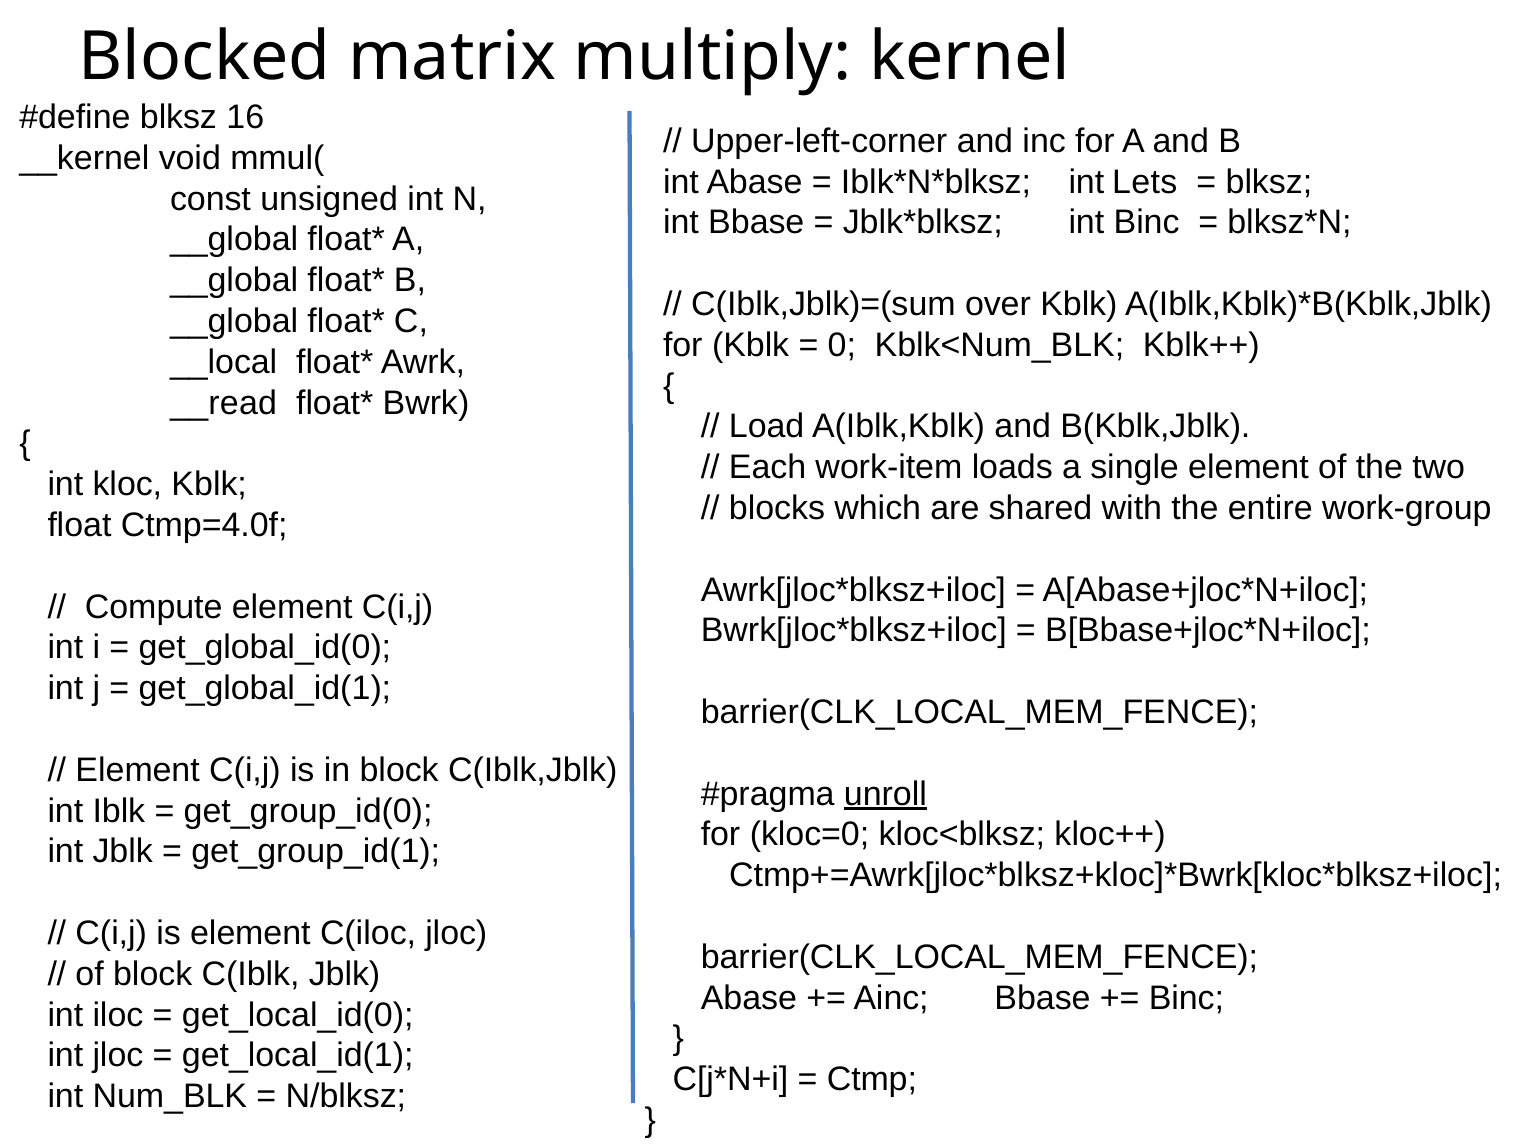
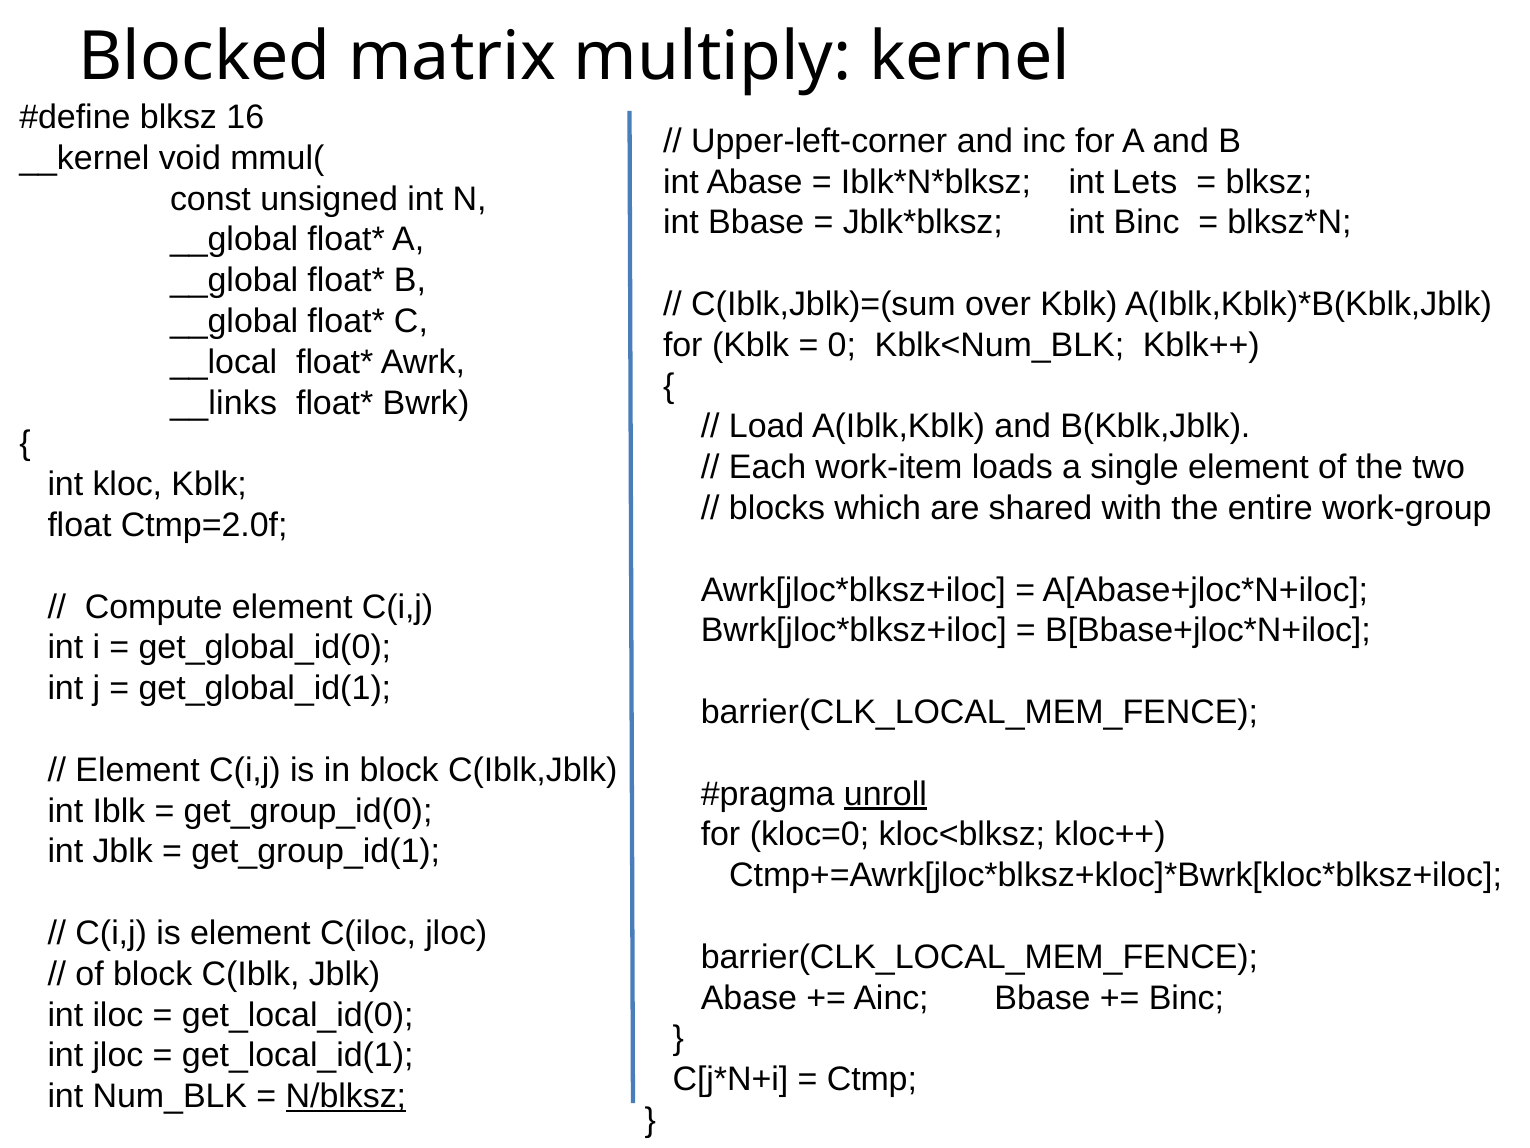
__read: __read -> __links
Ctmp=4.0f: Ctmp=4.0f -> Ctmp=2.0f
N/blksz underline: none -> present
